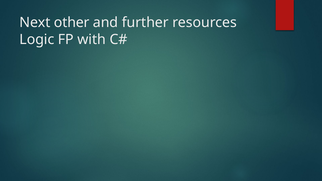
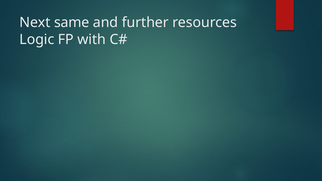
other: other -> same
